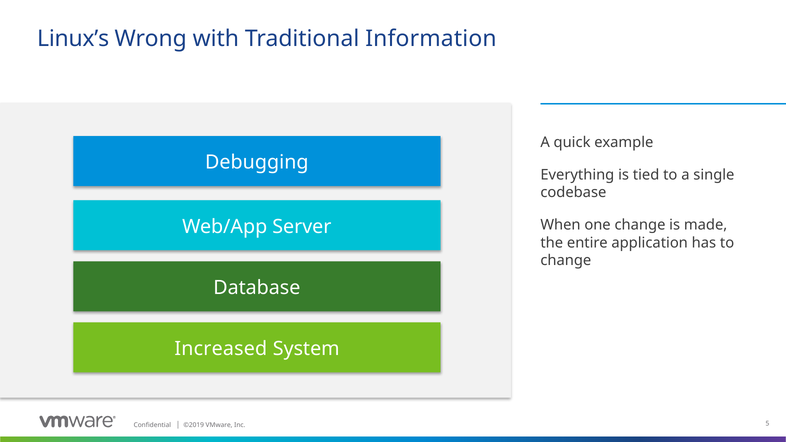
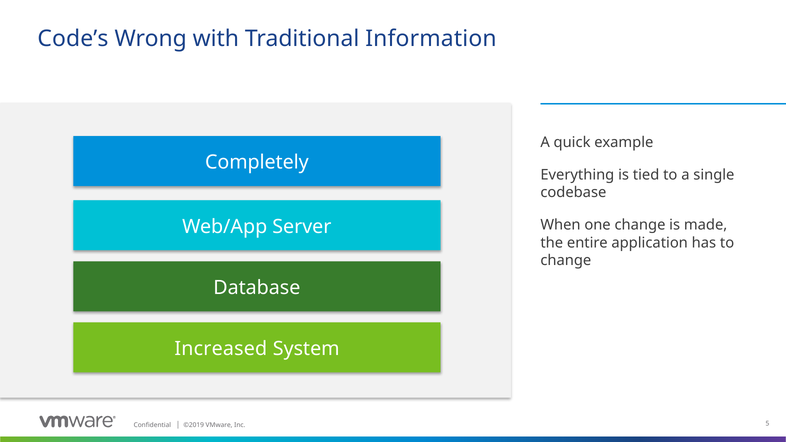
Linux’s: Linux’s -> Code’s
Debugging: Debugging -> Completely
